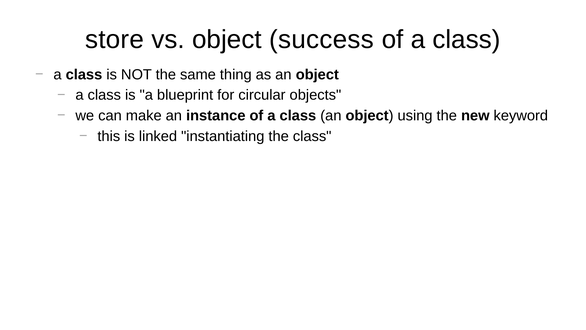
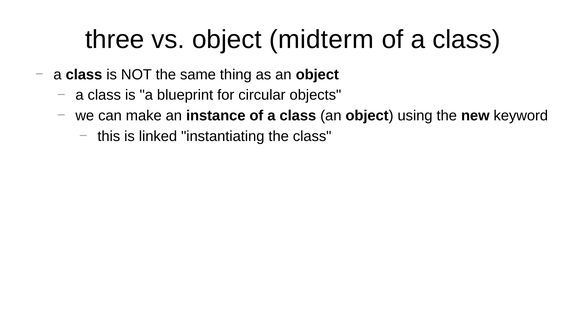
store: store -> three
success: success -> midterm
